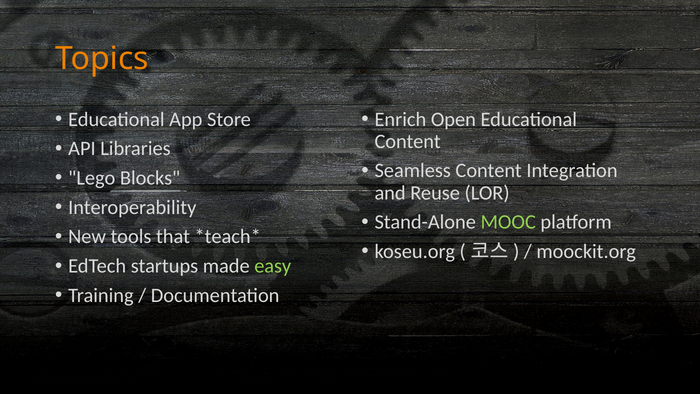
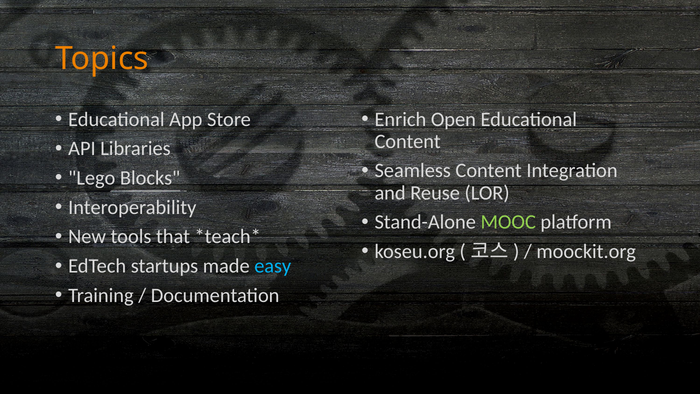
easy colour: light green -> light blue
